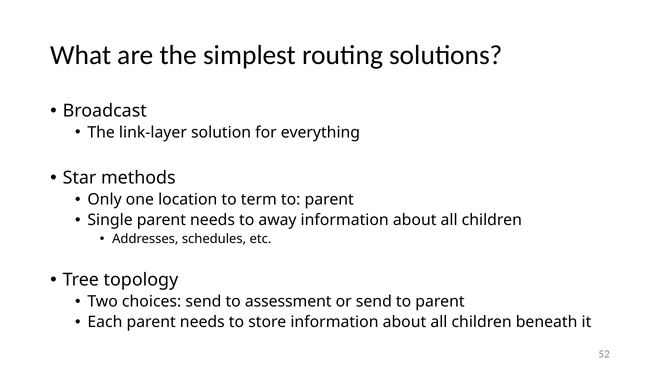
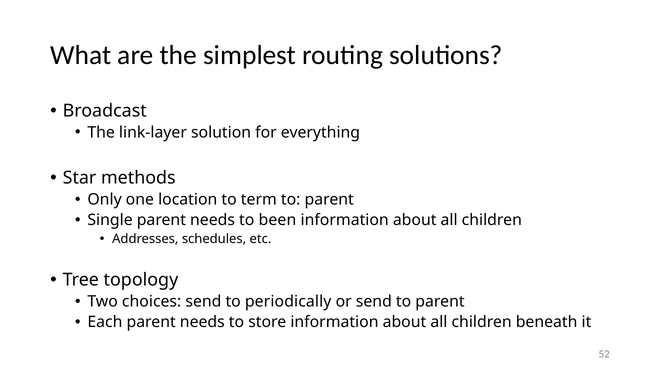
away: away -> been
assessment: assessment -> periodically
